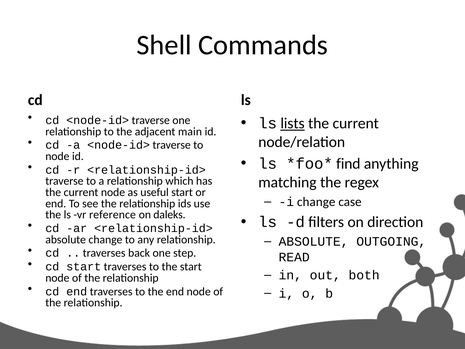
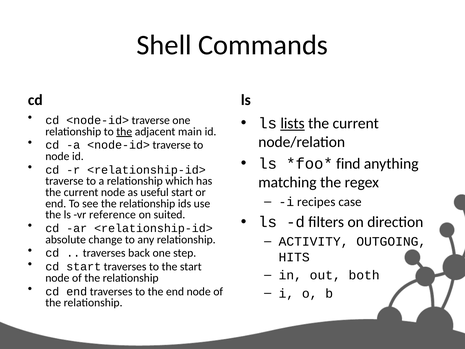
the at (124, 131) underline: none -> present
i change: change -> recipes
daleks: daleks -> suited
ABSOLUTE at (314, 241): ABSOLUTE -> ACTIVITY
READ: READ -> HITS
